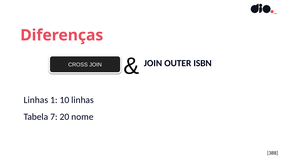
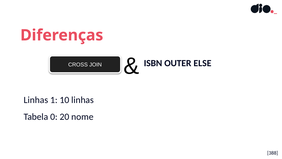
JOIN at (153, 63): JOIN -> ISBN
ISBN: ISBN -> ELSE
7: 7 -> 0
